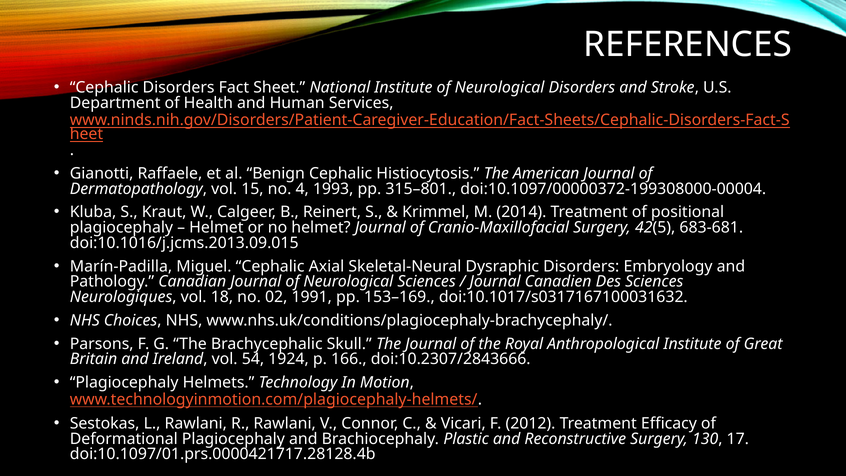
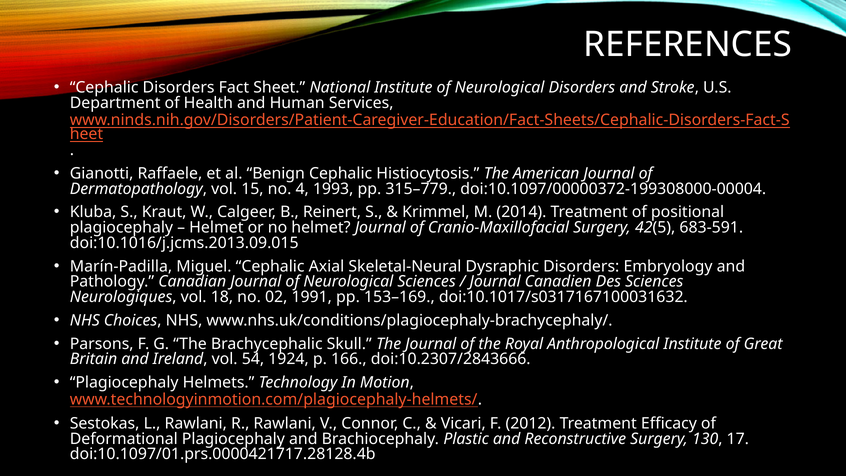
315–801: 315–801 -> 315–779
683-681: 683-681 -> 683-591
